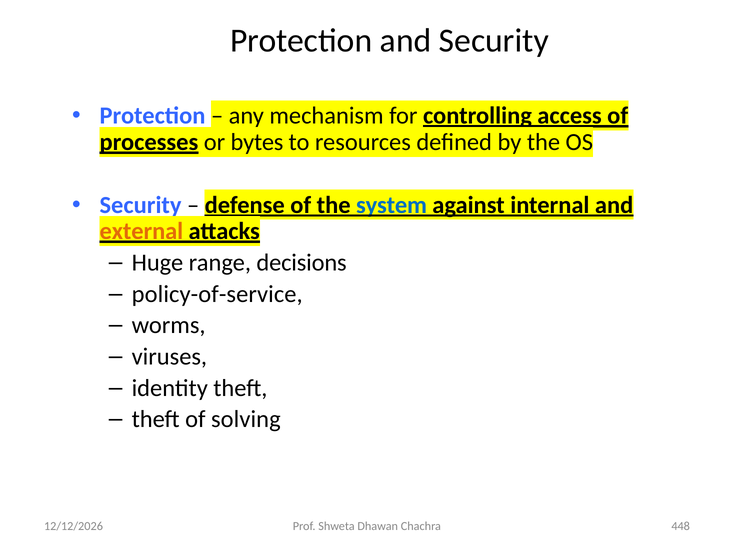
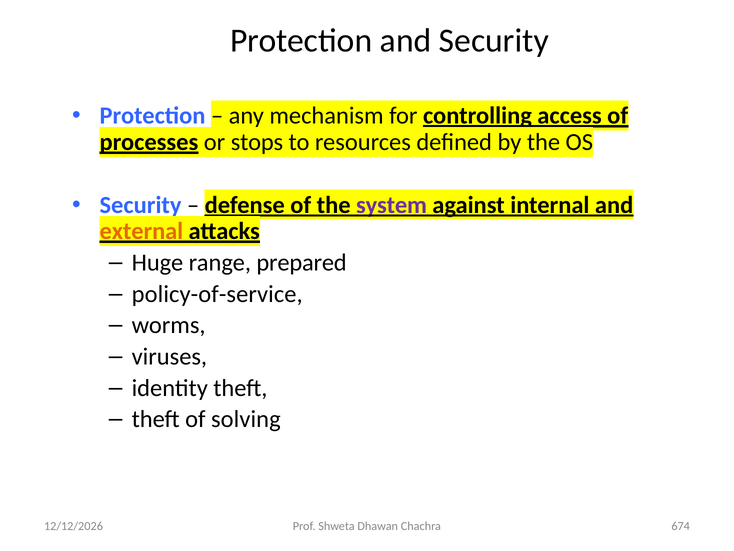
bytes: bytes -> stops
system colour: blue -> purple
decisions: decisions -> prepared
448: 448 -> 674
